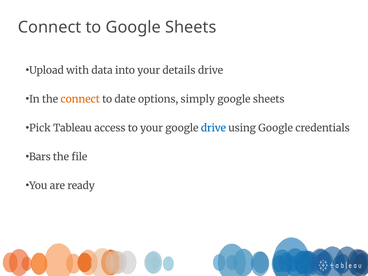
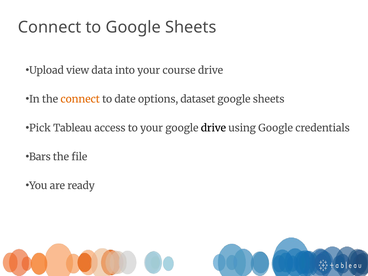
with: with -> view
details: details -> course
simply: simply -> dataset
drive at (213, 128) colour: blue -> black
